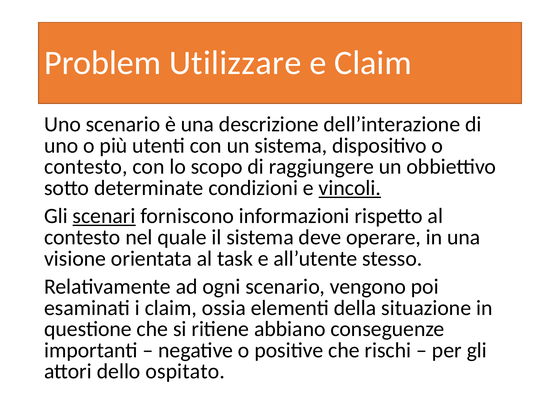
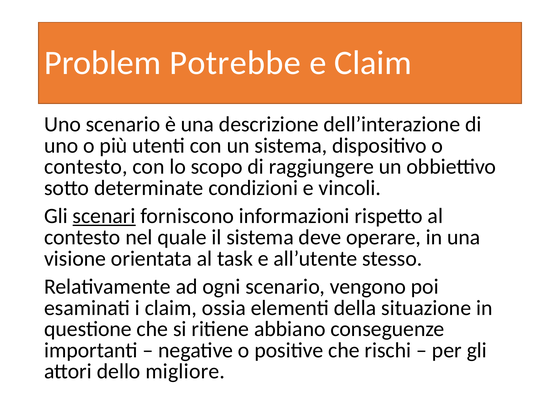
Utilizzare: Utilizzare -> Potrebbe
vincoli underline: present -> none
ospitato: ospitato -> migliore
